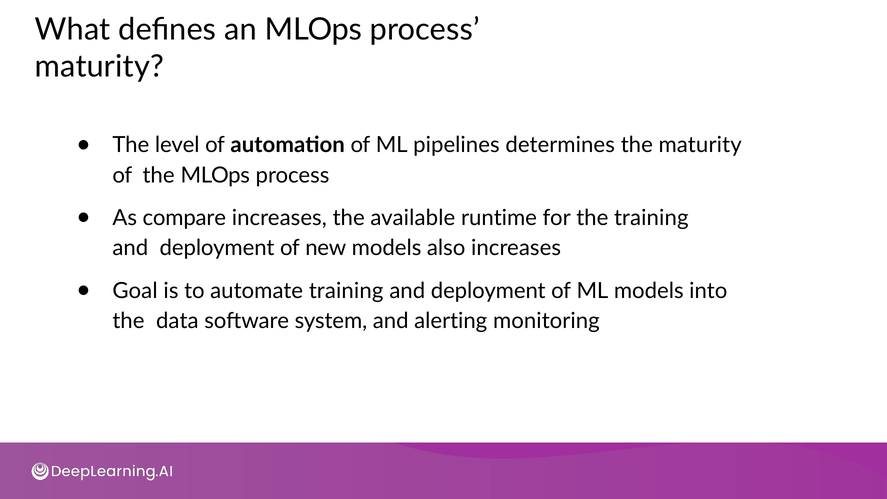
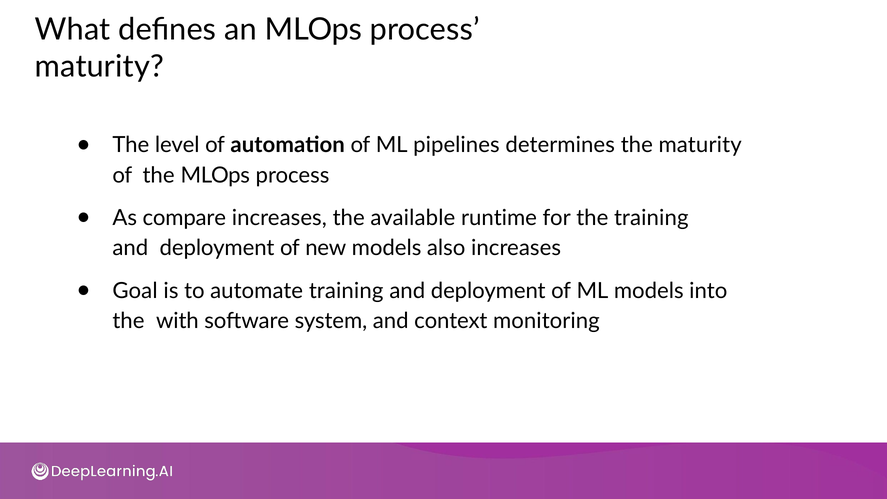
data: data -> with
alerting: alerting -> context
